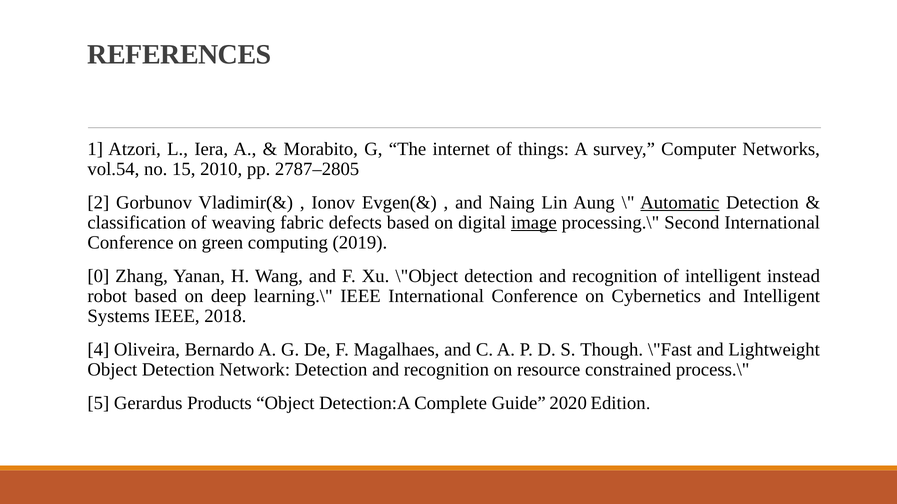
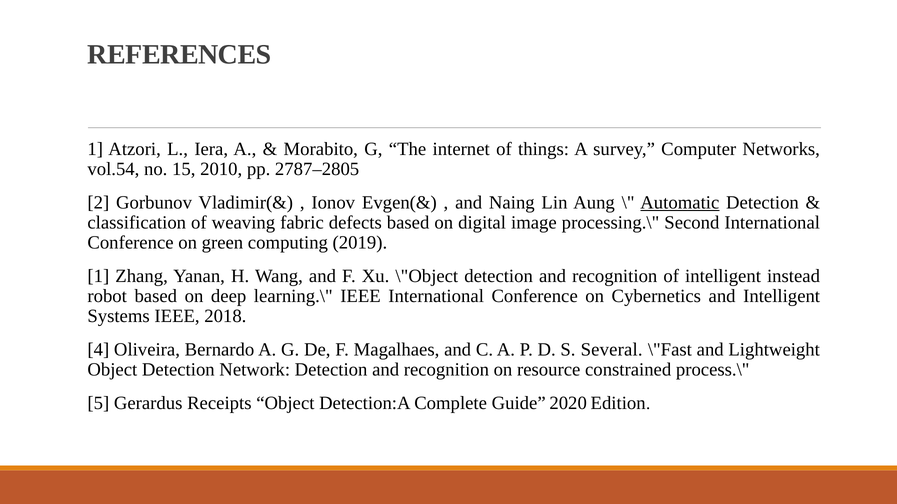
image underline: present -> none
0 at (98, 276): 0 -> 1
Though: Though -> Several
Products: Products -> Receipts
